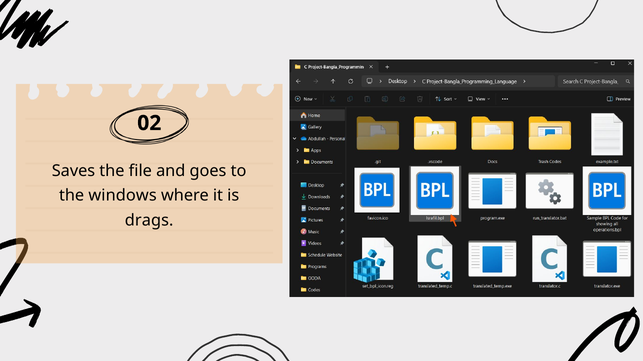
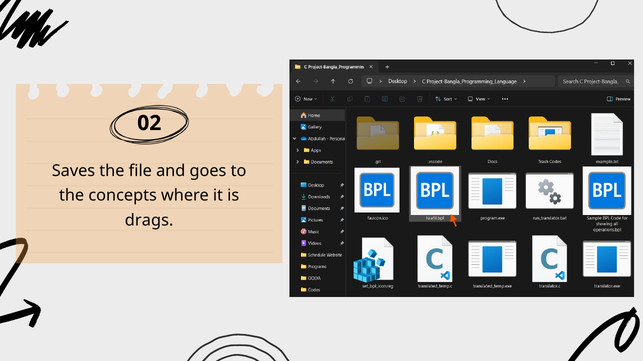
windows: windows -> concepts
